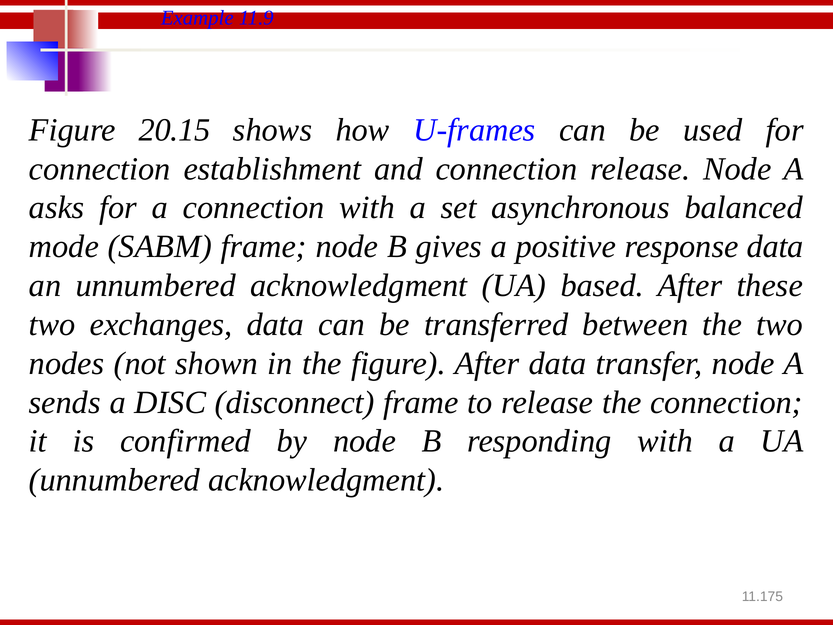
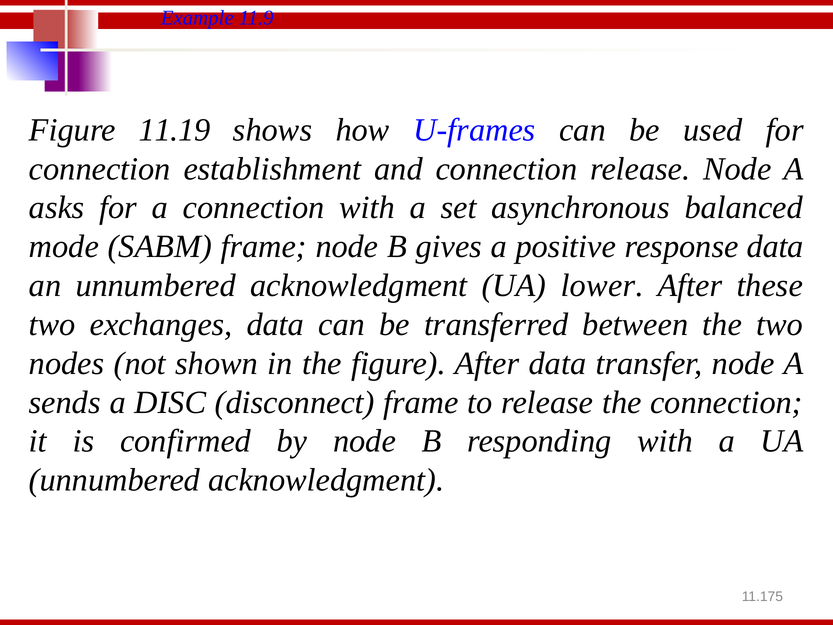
20.15: 20.15 -> 11.19
based: based -> lower
